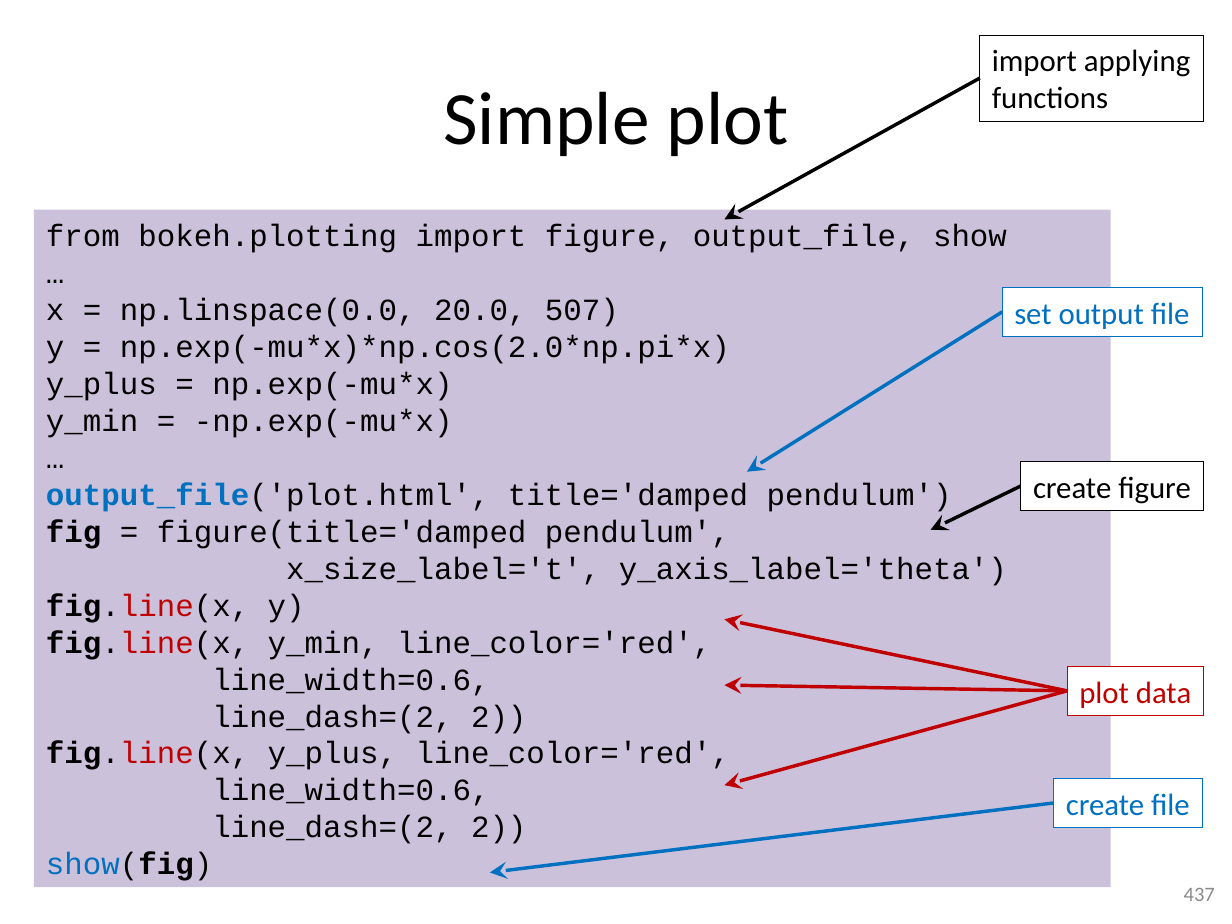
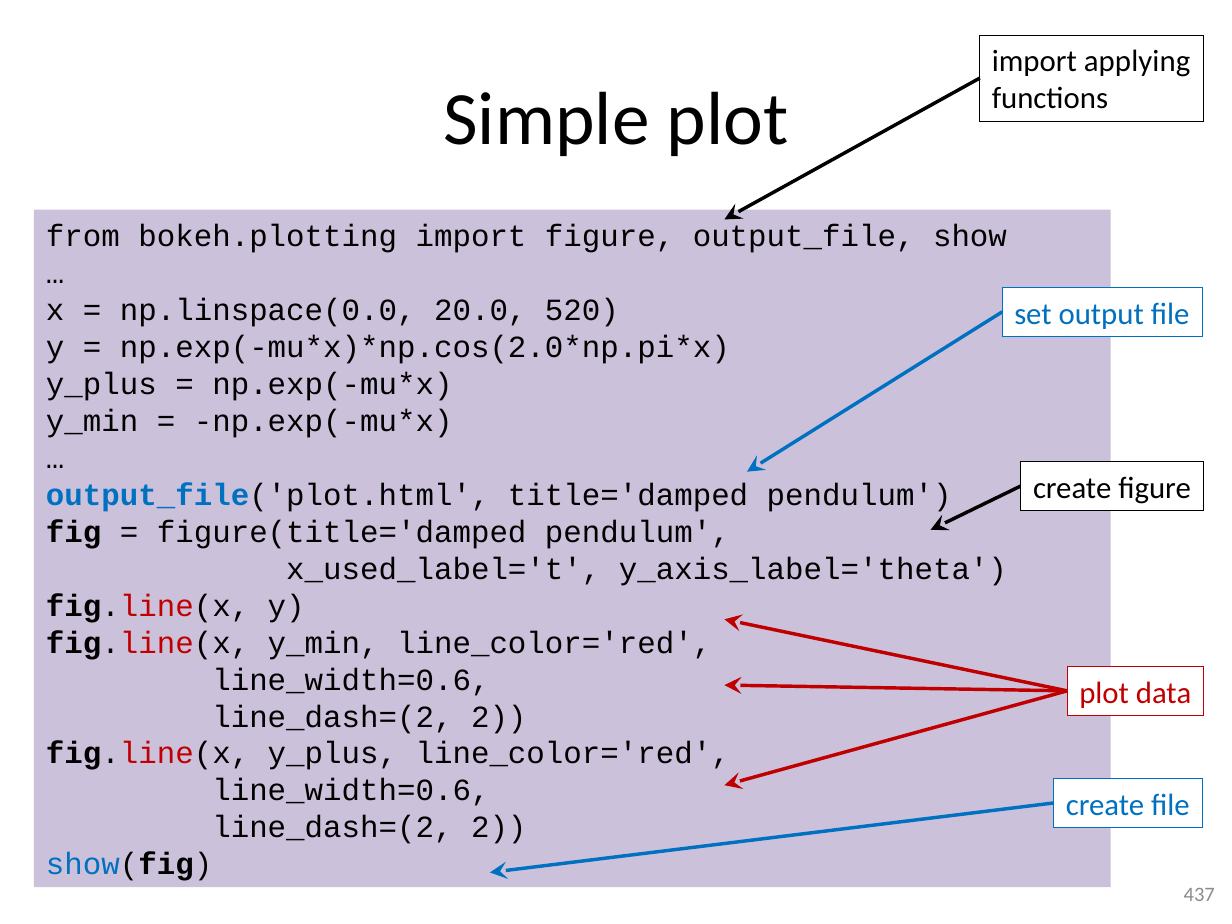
507: 507 -> 520
x_size_label='t: x_size_label='t -> x_used_label='t
